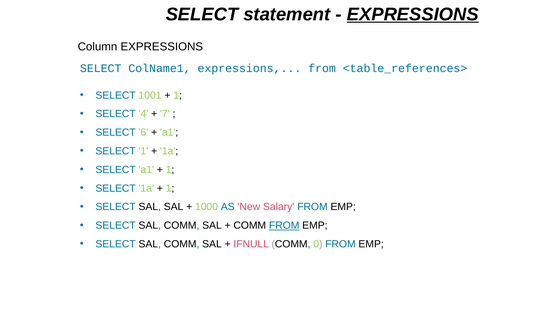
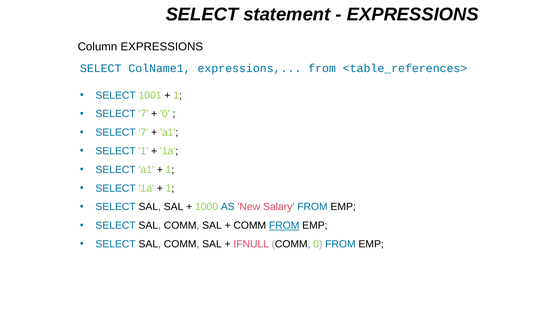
EXPRESSIONS at (413, 14) underline: present -> none
4 at (143, 114): 4 -> 7
7 at (165, 114): 7 -> 0
6 at (143, 133): 6 -> 7
